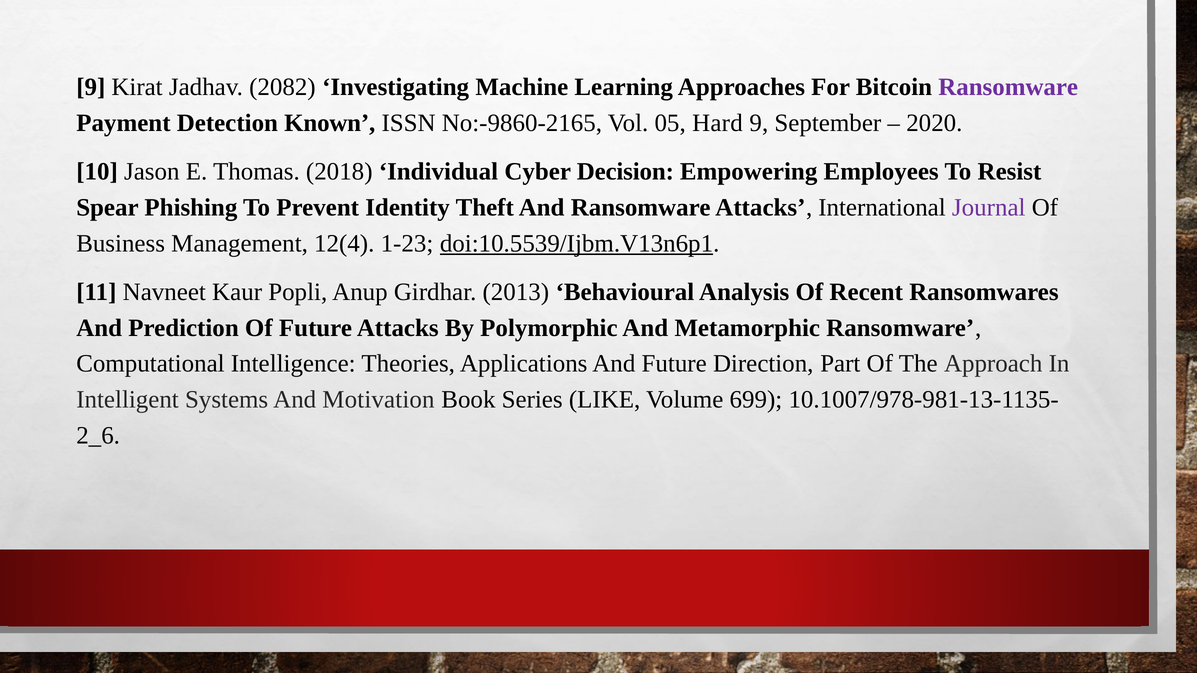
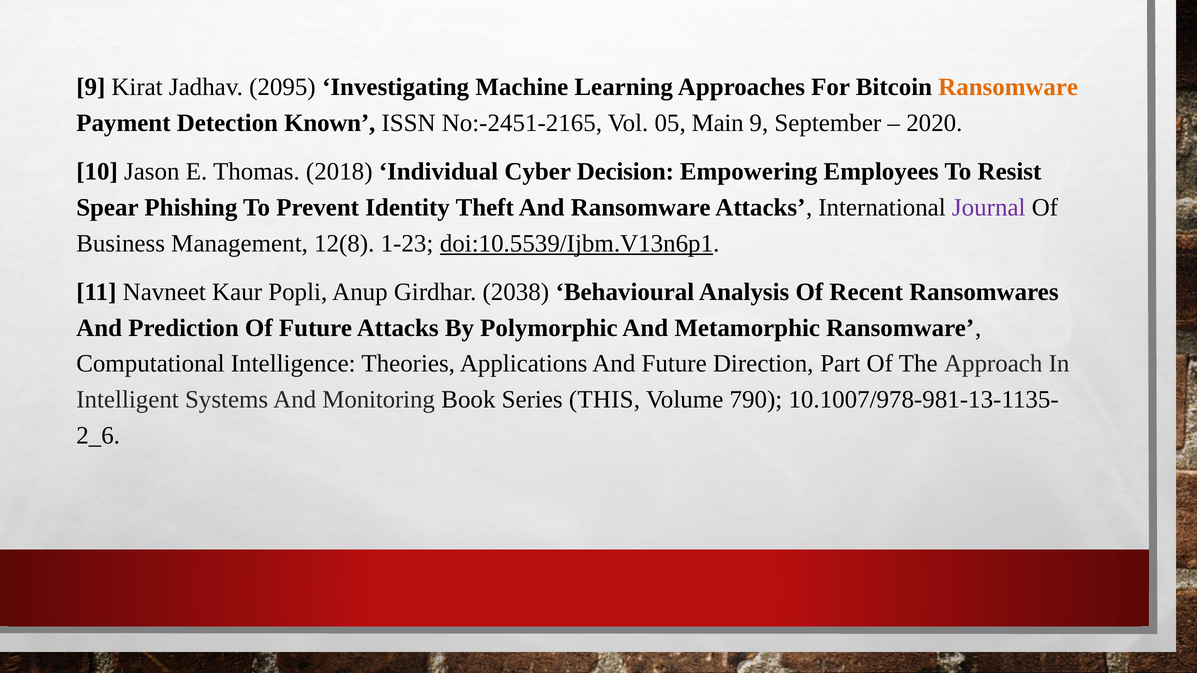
2082: 2082 -> 2095
Ransomware at (1008, 87) colour: purple -> orange
No:-9860-2165: No:-9860-2165 -> No:-2451-2165
Hard: Hard -> Main
12(4: 12(4 -> 12(8
2013: 2013 -> 2038
Motivation: Motivation -> Monitoring
LIKE: LIKE -> THIS
699: 699 -> 790
